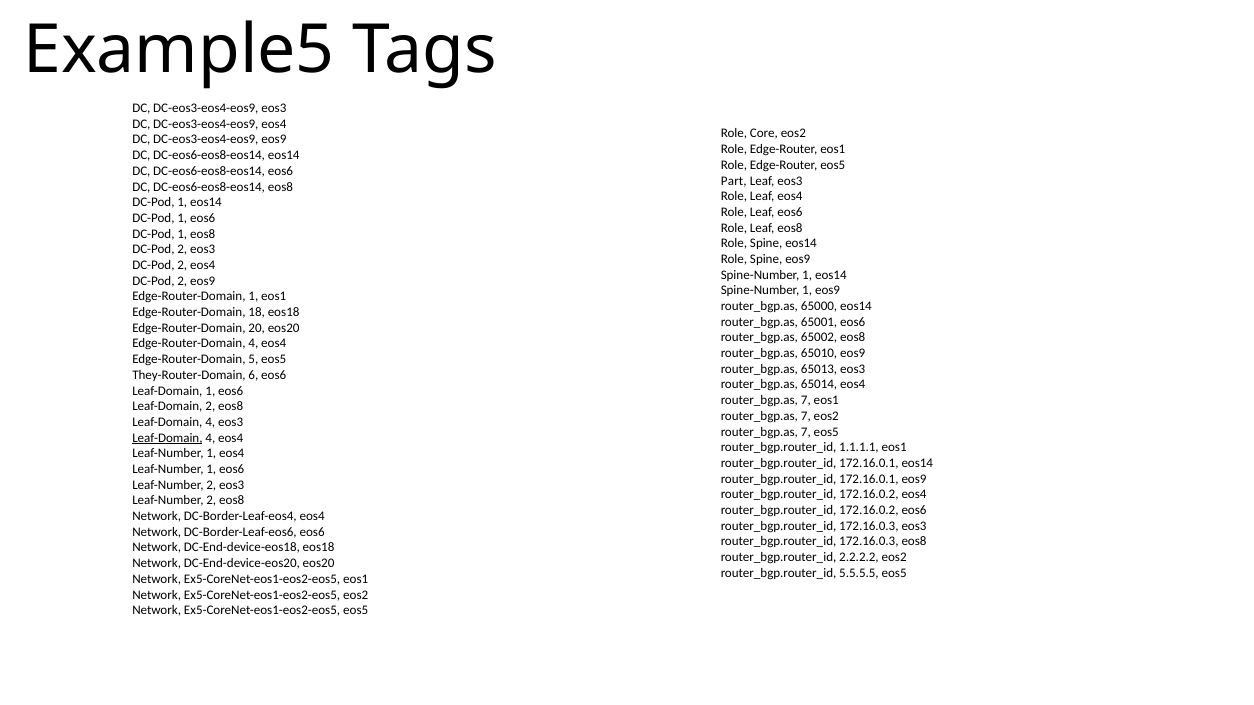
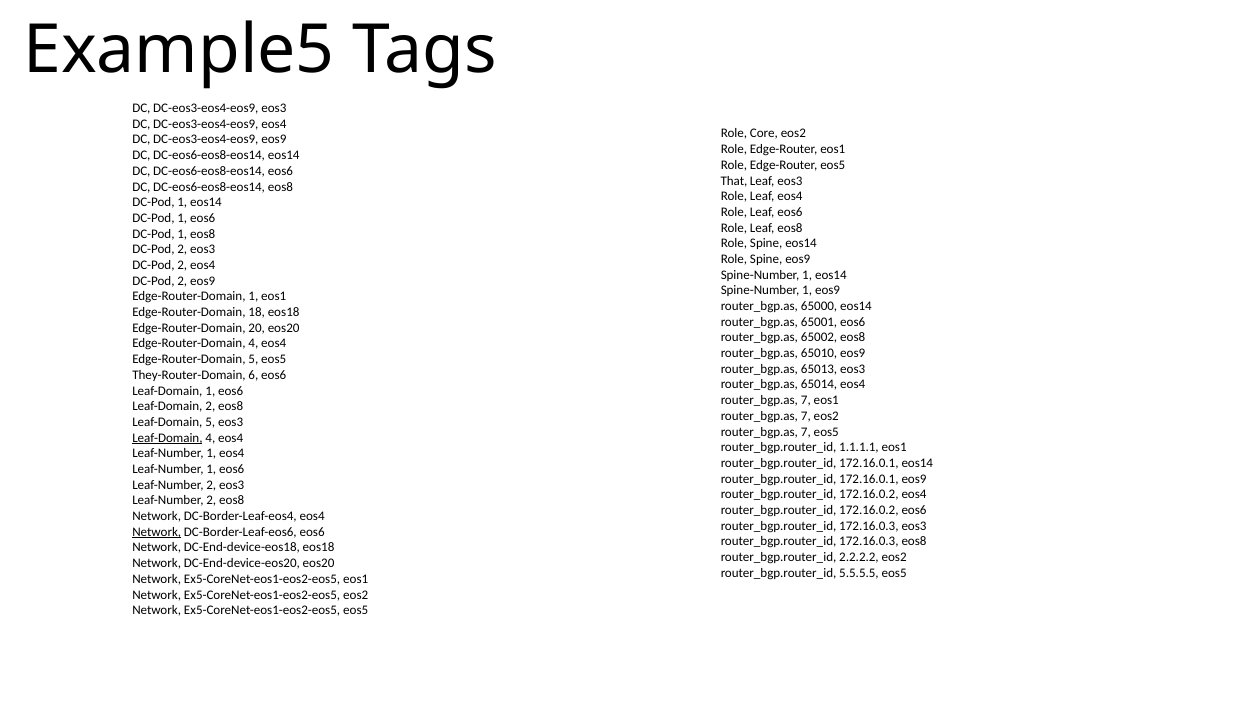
Part: Part -> That
4 at (210, 422): 4 -> 5
Network at (157, 532) underline: none -> present
